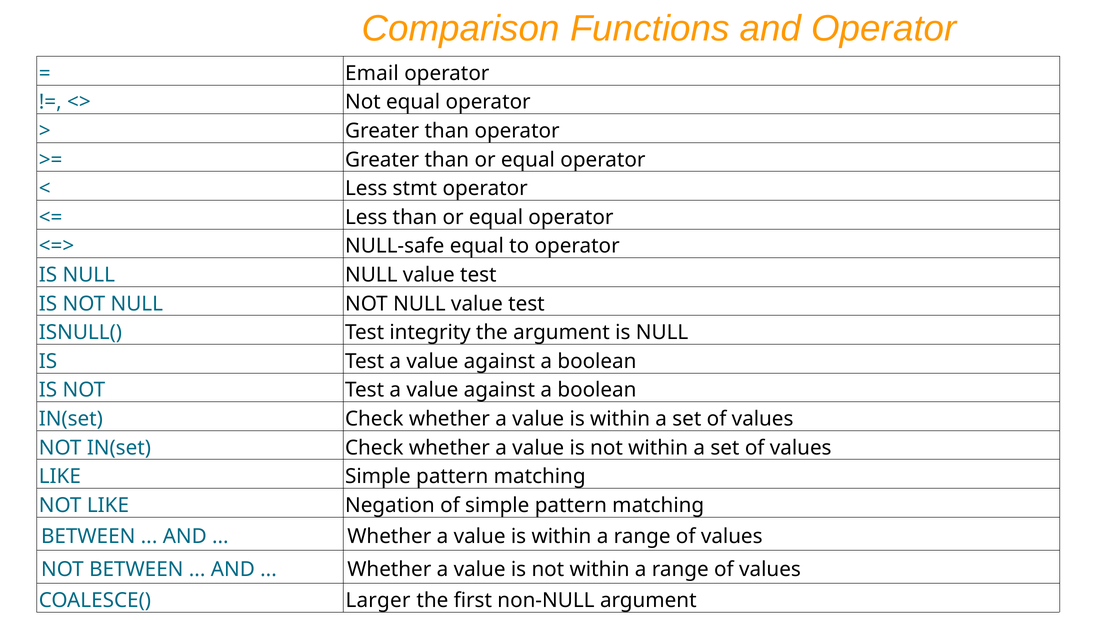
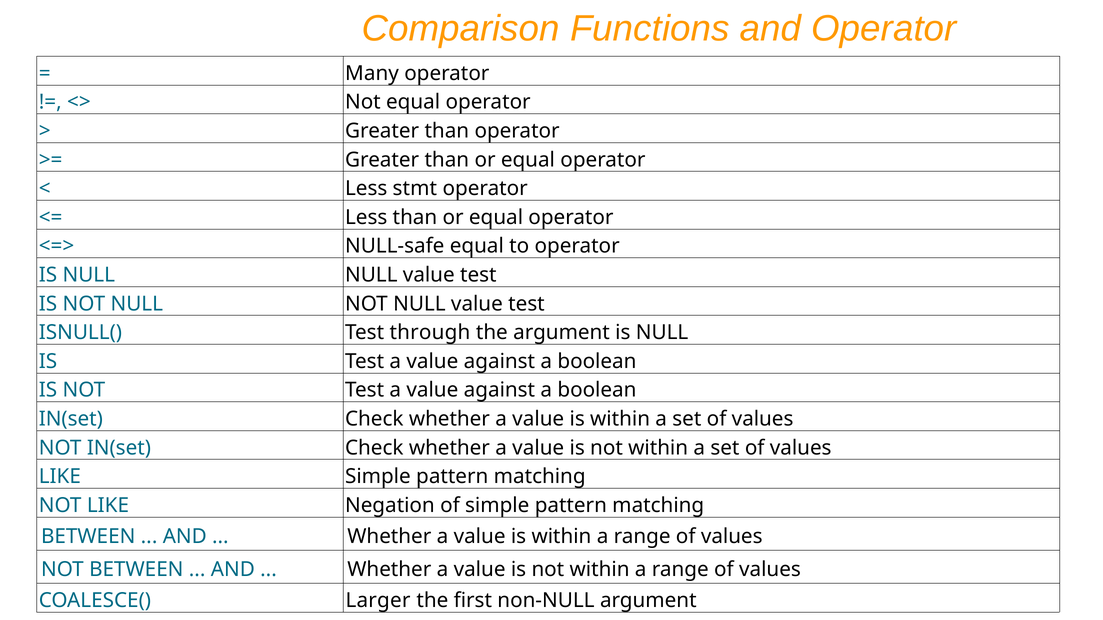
Email: Email -> Many
integrity: integrity -> through
